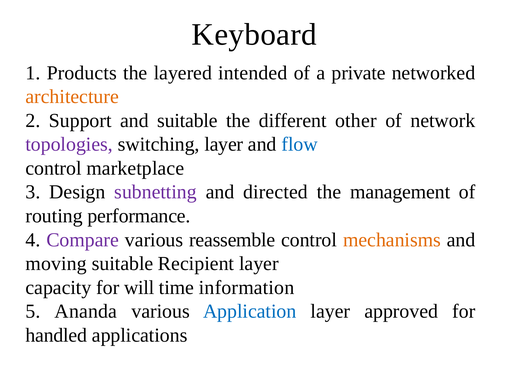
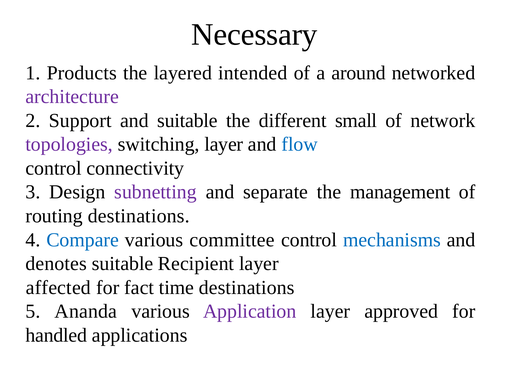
Keyboard: Keyboard -> Necessary
private: private -> around
architecture colour: orange -> purple
other: other -> small
marketplace: marketplace -> connectivity
directed: directed -> separate
routing performance: performance -> destinations
Compare colour: purple -> blue
reassemble: reassemble -> committee
mechanisms colour: orange -> blue
moving: moving -> denotes
capacity: capacity -> affected
will: will -> fact
time information: information -> destinations
Application colour: blue -> purple
